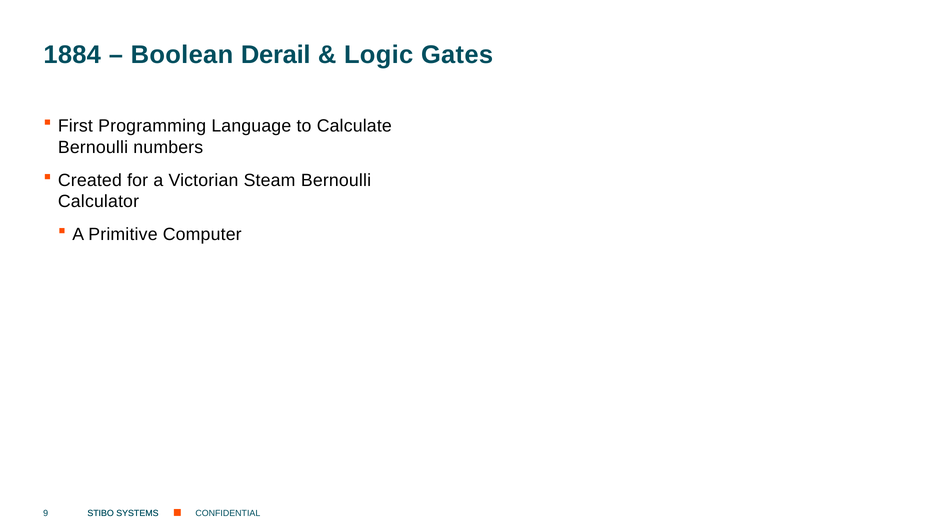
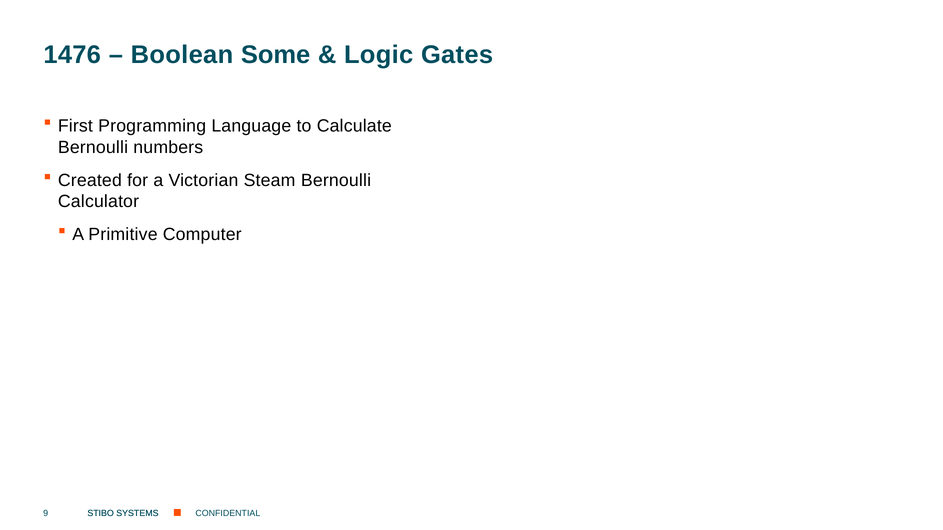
1884: 1884 -> 1476
Derail: Derail -> Some
